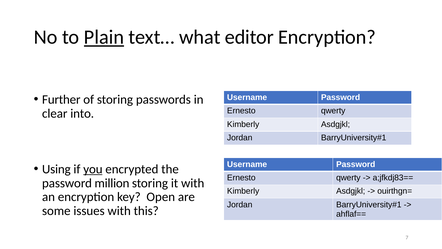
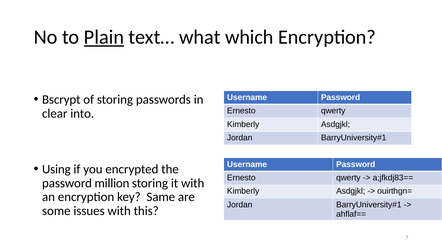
editor: editor -> which
Further: Further -> Bscrypt
you underline: present -> none
Open: Open -> Same
